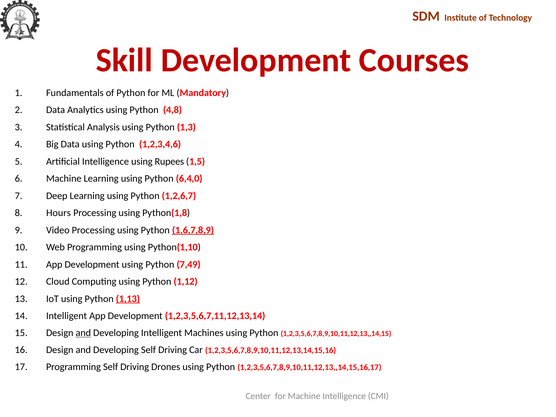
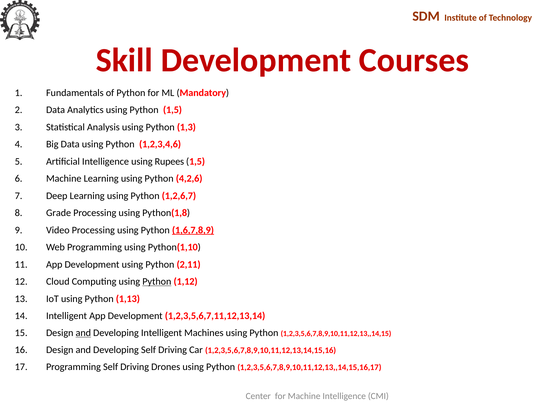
Python 4,8: 4,8 -> 1,5
6,4,0: 6,4,0 -> 4,2,6
Hours: Hours -> Grade
7,49: 7,49 -> 2,11
Python at (157, 282) underline: none -> present
1,13 underline: present -> none
